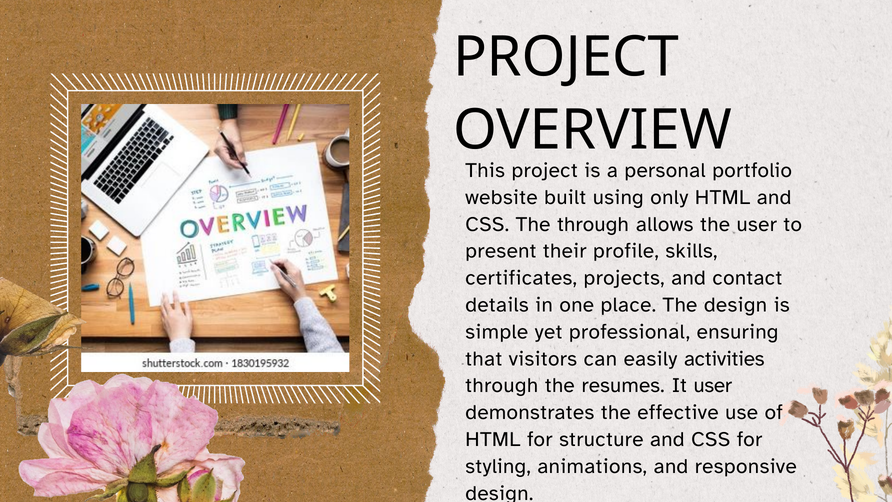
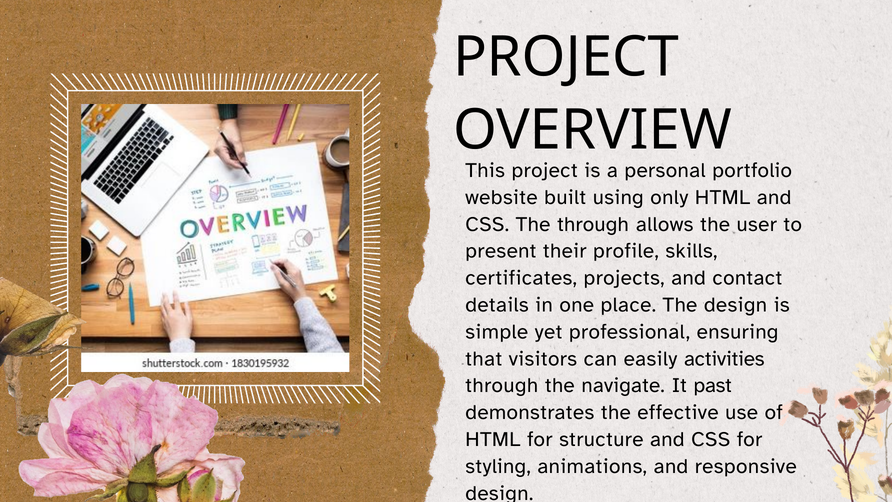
resumes: resumes -> navigate
It user: user -> past
